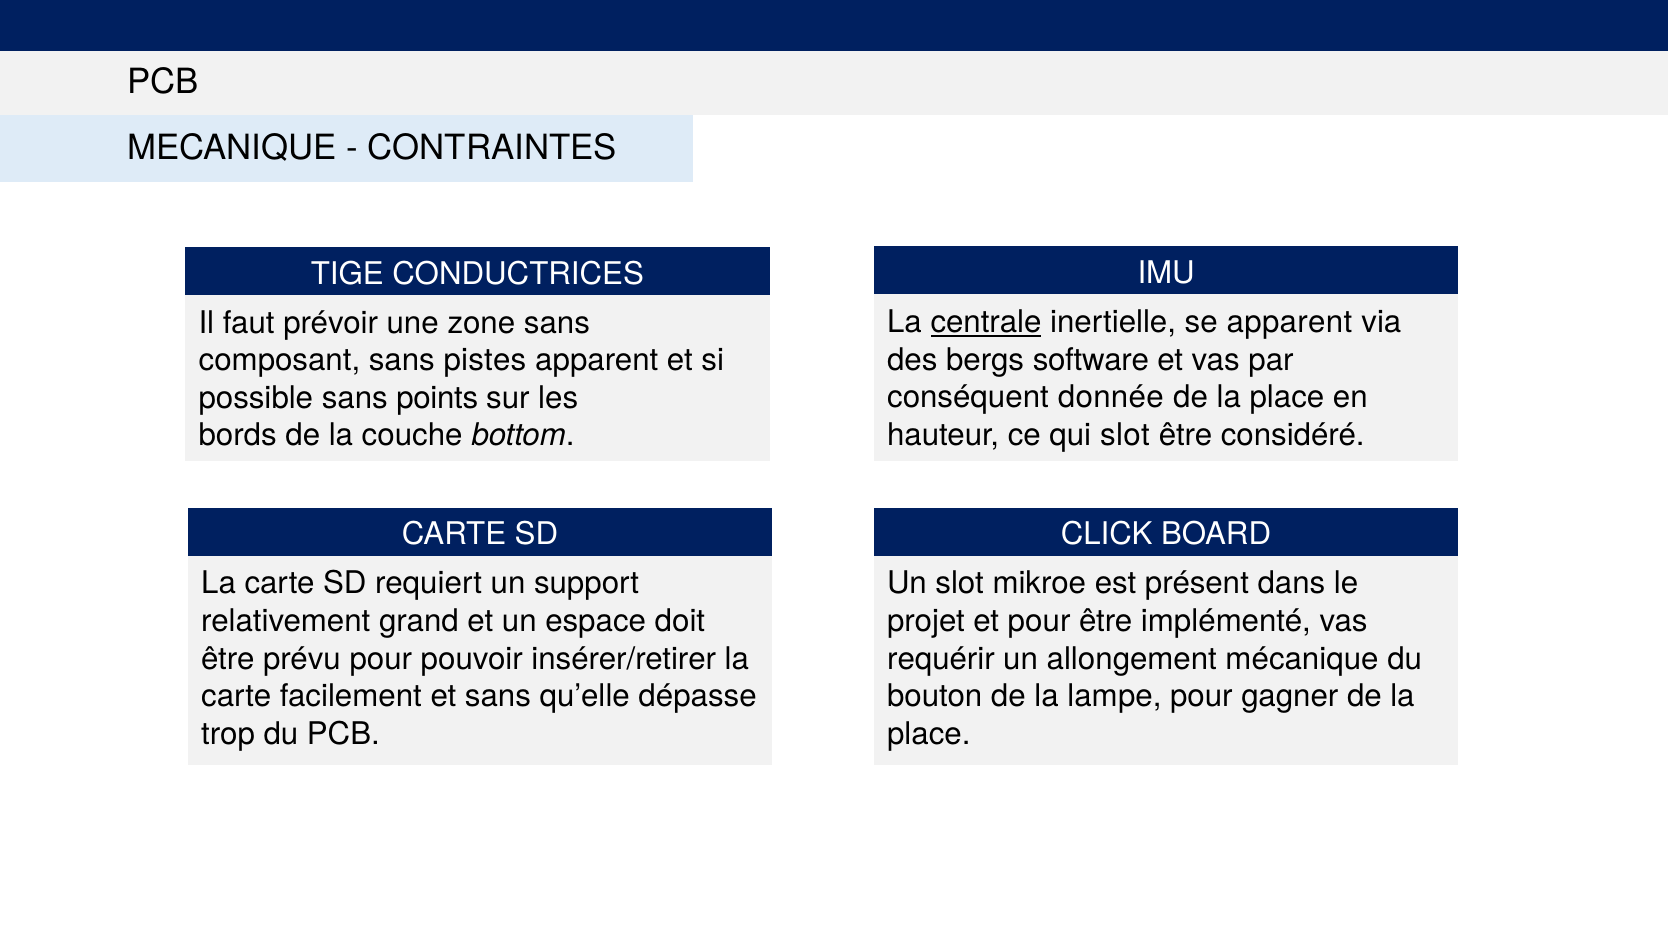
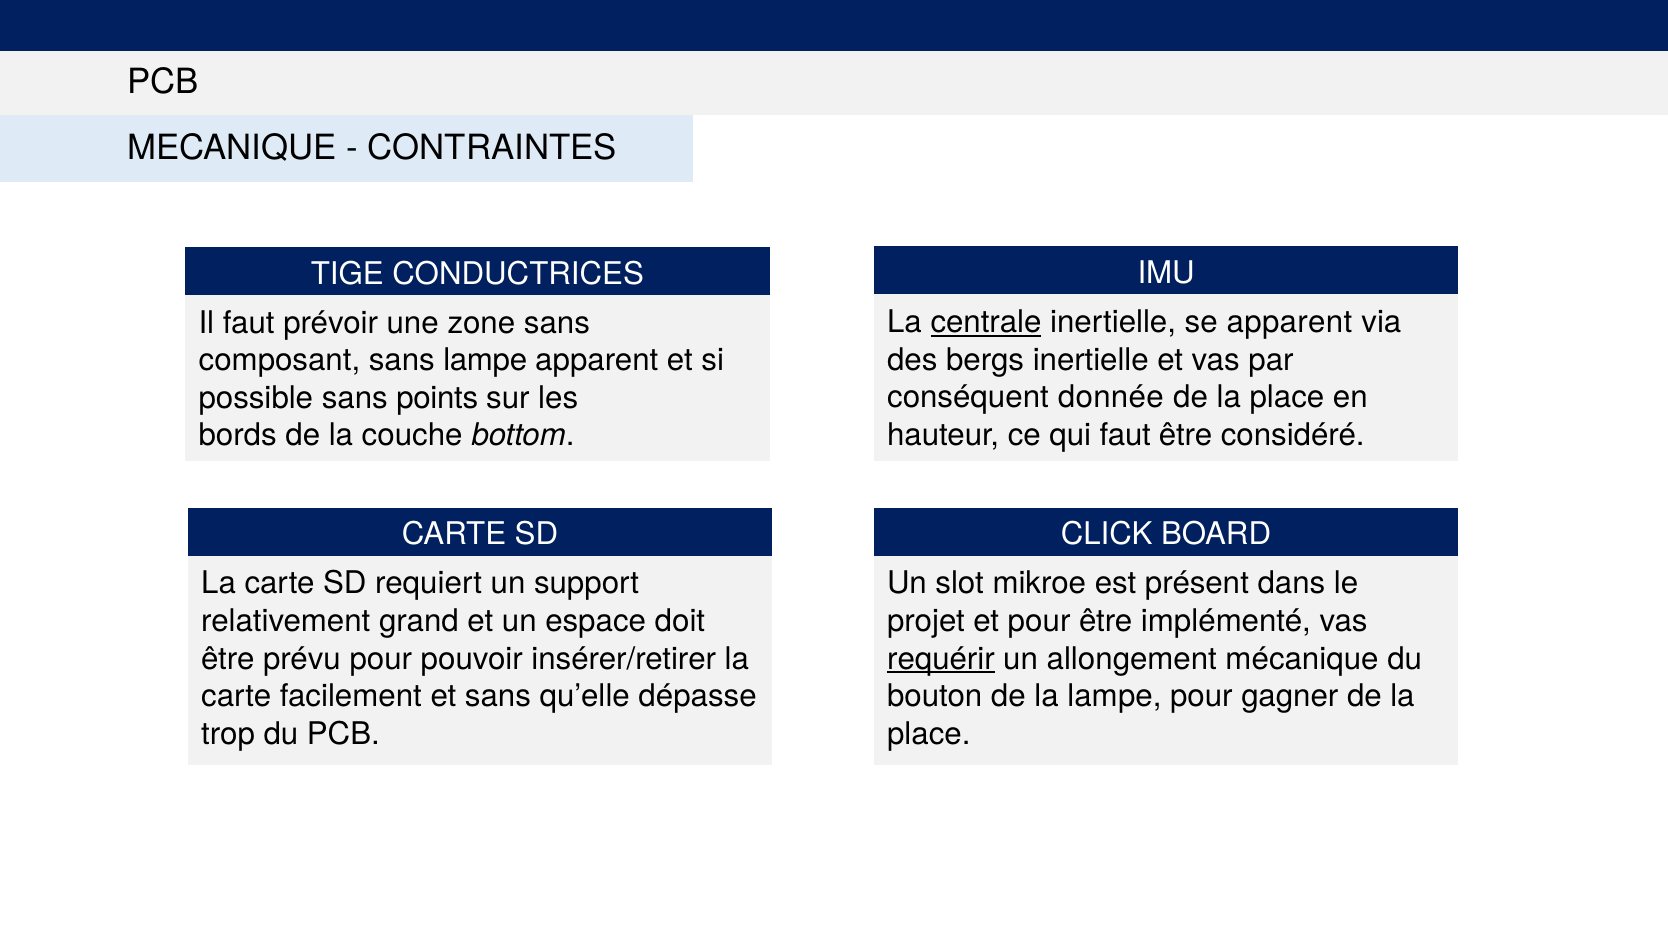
bergs software: software -> inertielle
sans pistes: pistes -> lampe
qui slot: slot -> faut
requérir underline: none -> present
